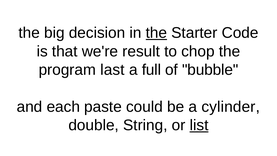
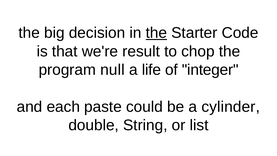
last: last -> null
full: full -> life
bubble: bubble -> integer
list underline: present -> none
